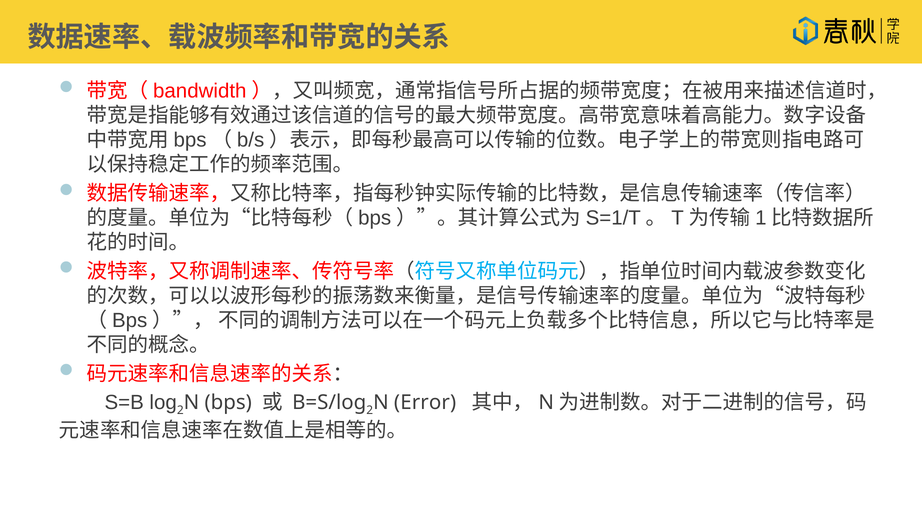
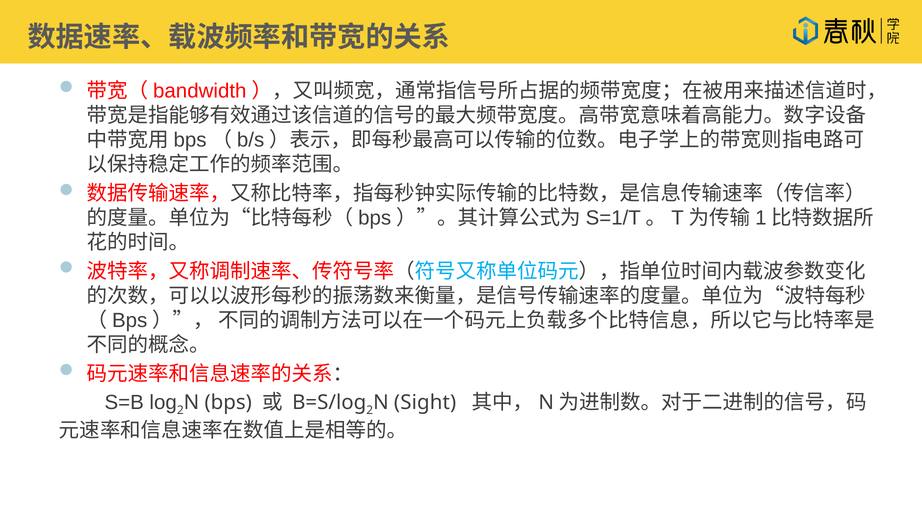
Error: Error -> Sight
